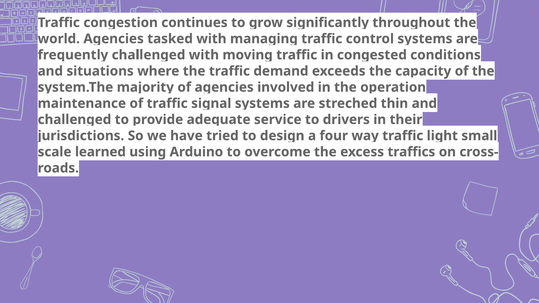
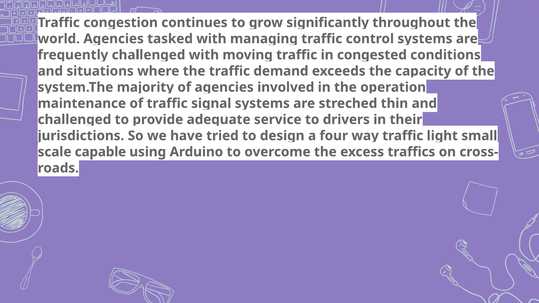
learned: learned -> capable
